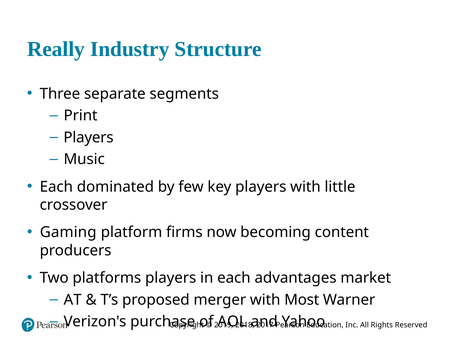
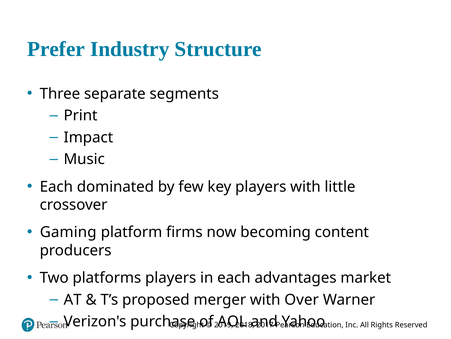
Really: Really -> Prefer
Players at (89, 137): Players -> Impact
Most: Most -> Over
